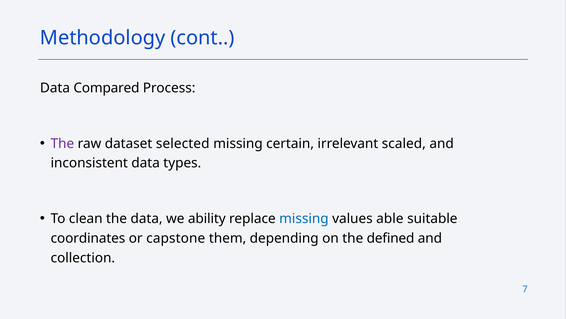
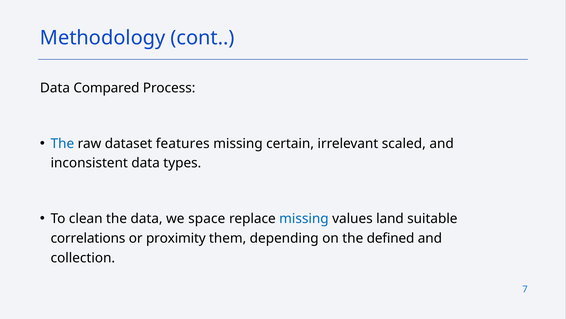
The at (62, 143) colour: purple -> blue
selected: selected -> features
ability: ability -> space
able: able -> land
coordinates: coordinates -> correlations
capstone: capstone -> proximity
